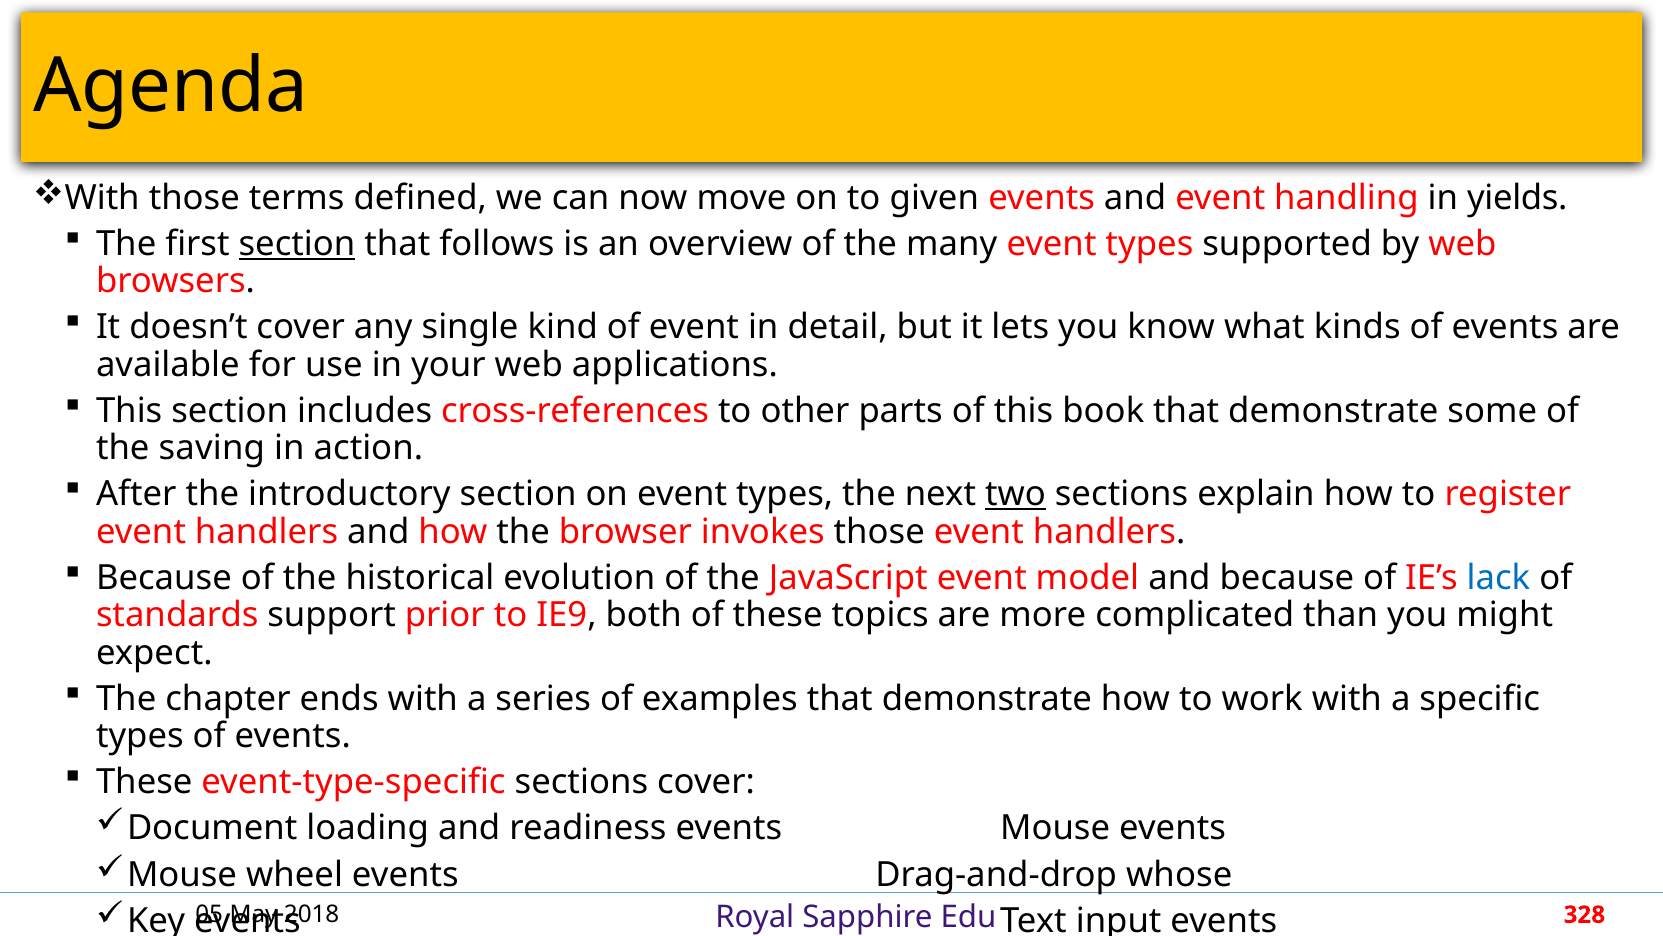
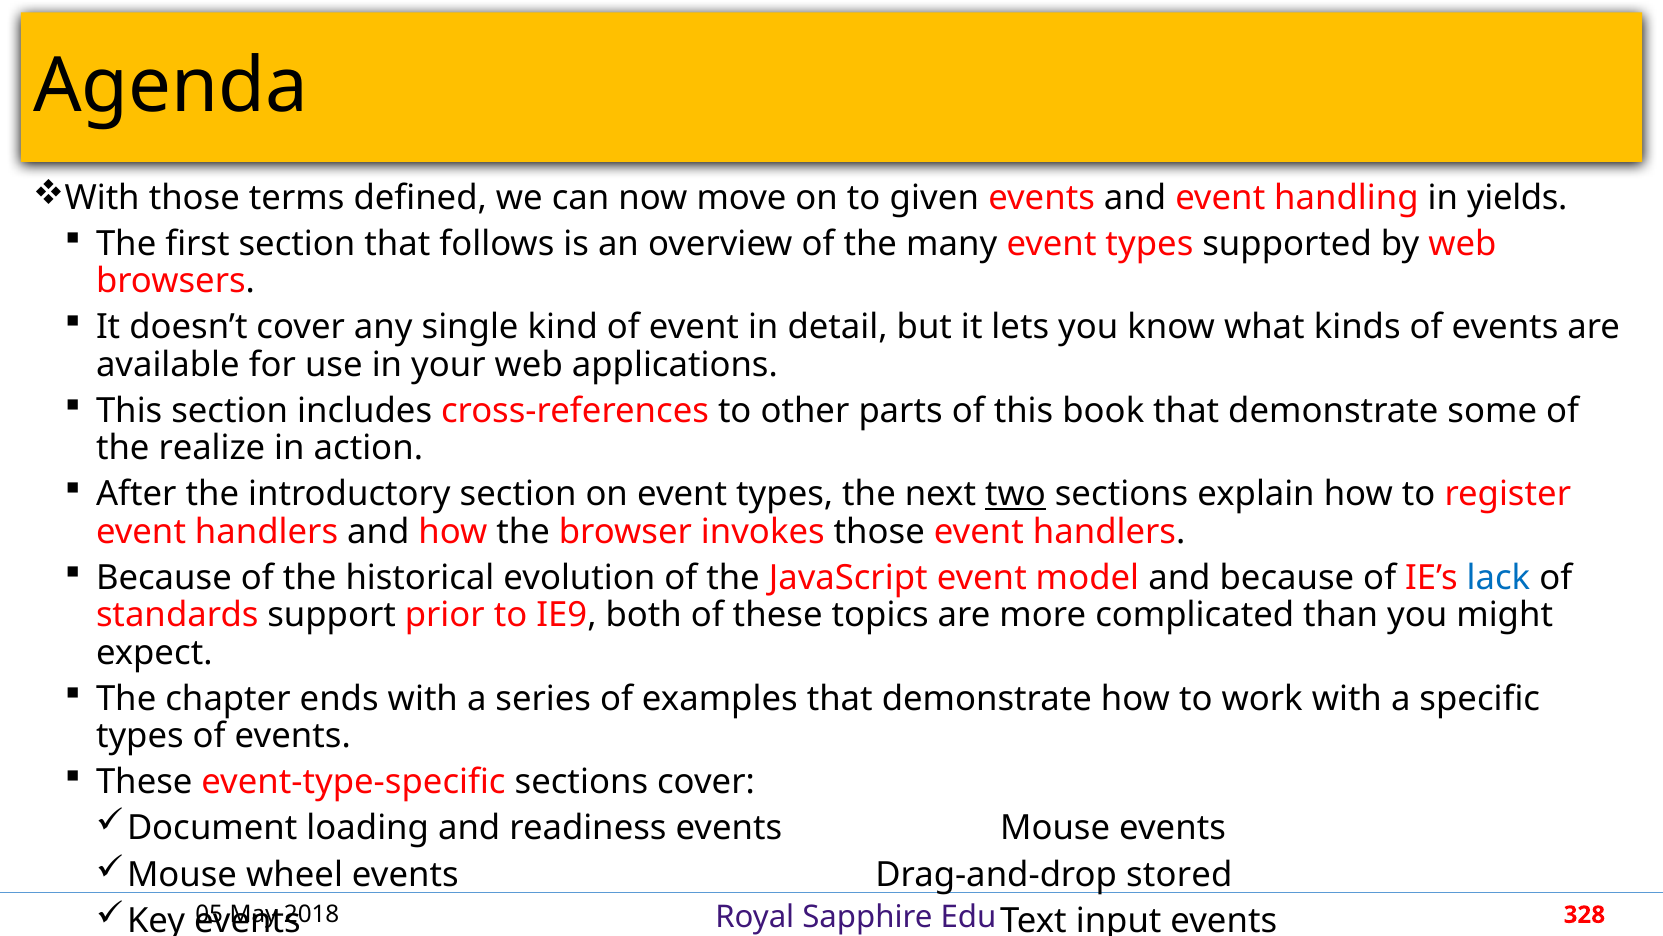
section at (297, 244) underline: present -> none
saving: saving -> realize
whose: whose -> stored
